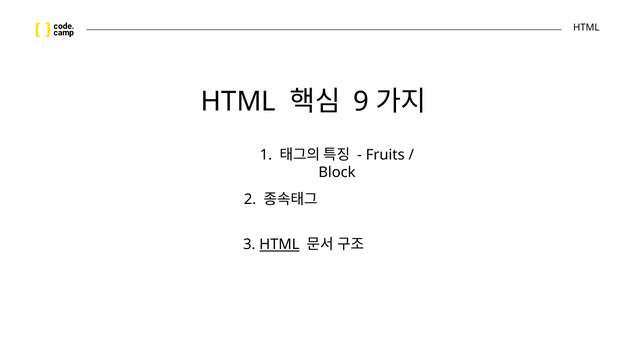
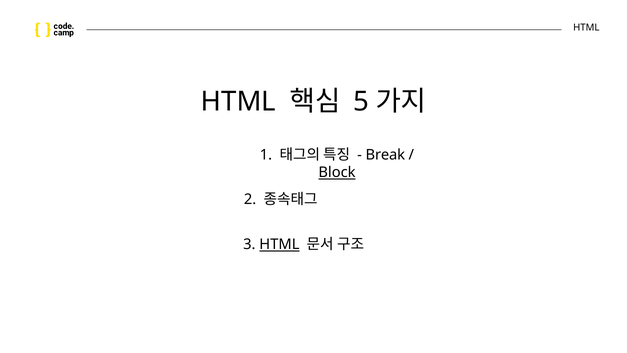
9: 9 -> 5
Fruits: Fruits -> Break
Block underline: none -> present
